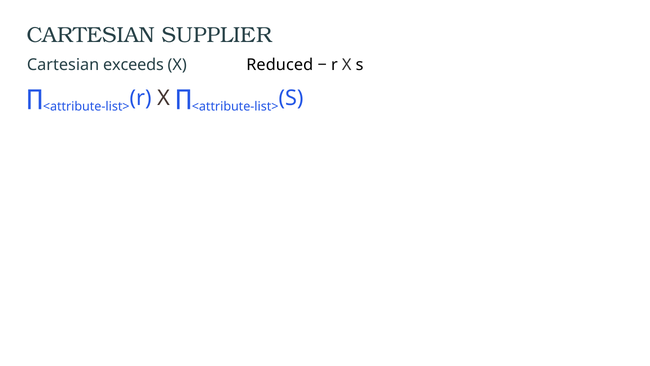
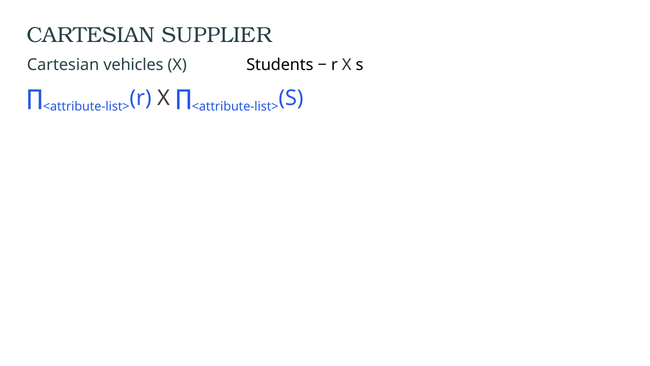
exceeds: exceeds -> vehicles
Reduced: Reduced -> Students
